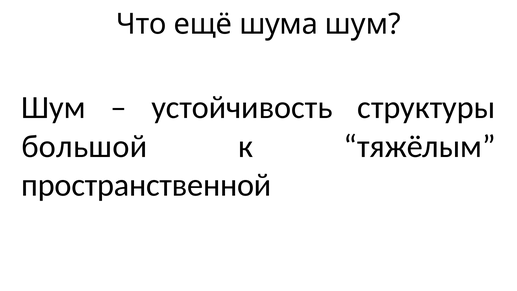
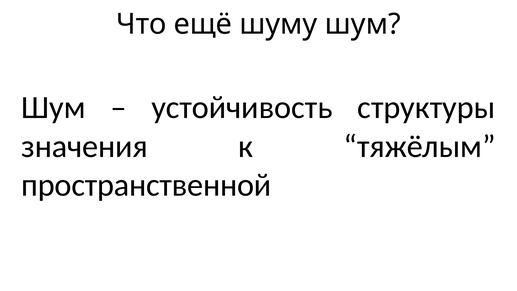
шума: шума -> шуму
большой: большой -> значения
